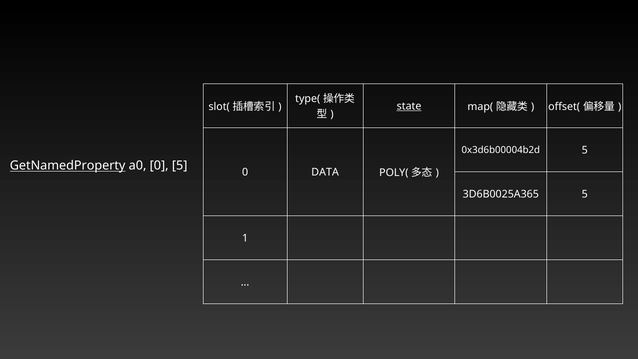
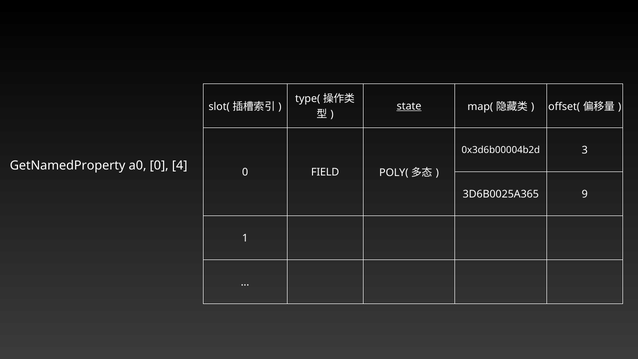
0x3d6b00004b2d 5: 5 -> 3
GetNamedProperty underline: present -> none
0 5: 5 -> 4
DATA: DATA -> FIELD
3D6B0025A365 5: 5 -> 9
